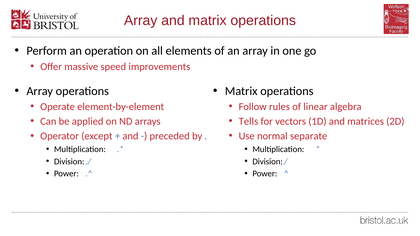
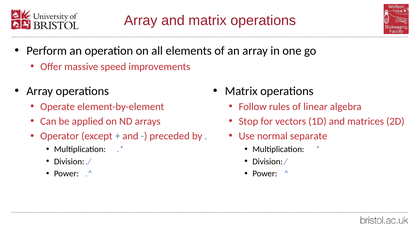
Tells: Tells -> Stop
